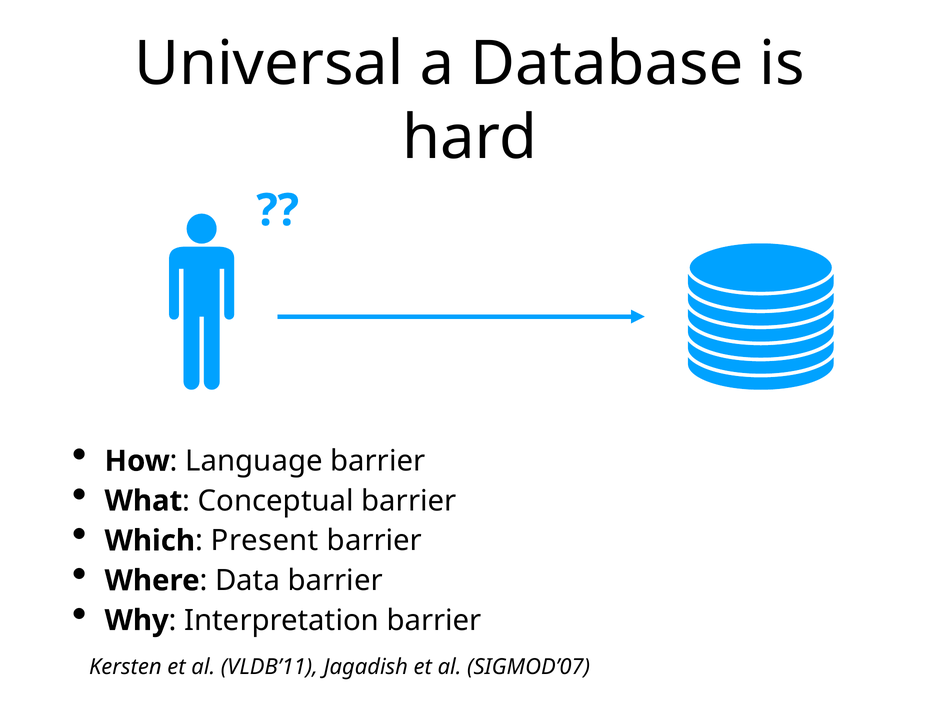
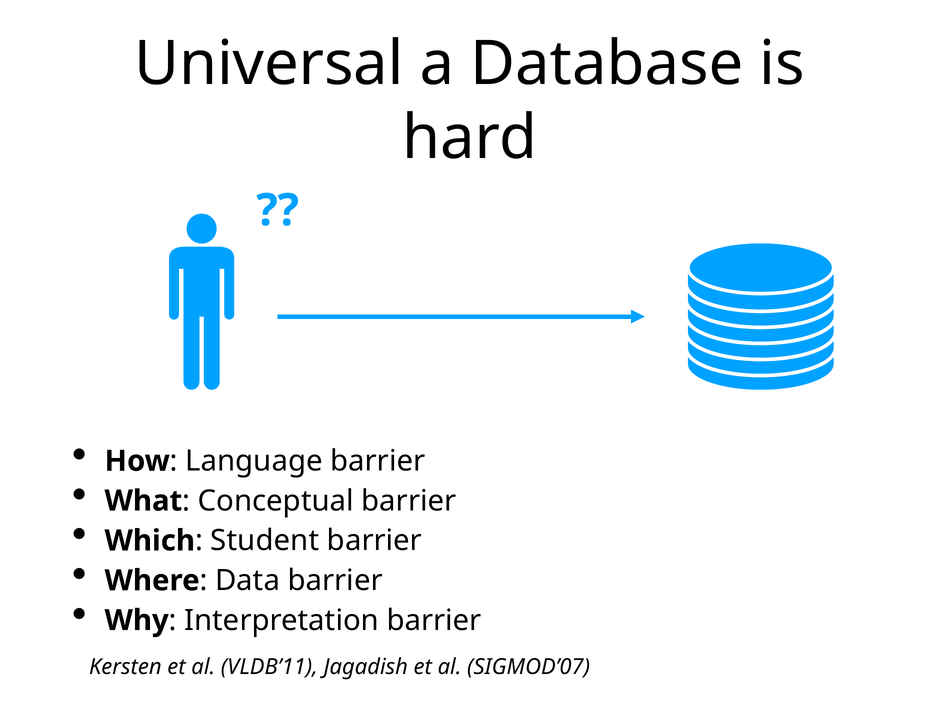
Present: Present -> Student
